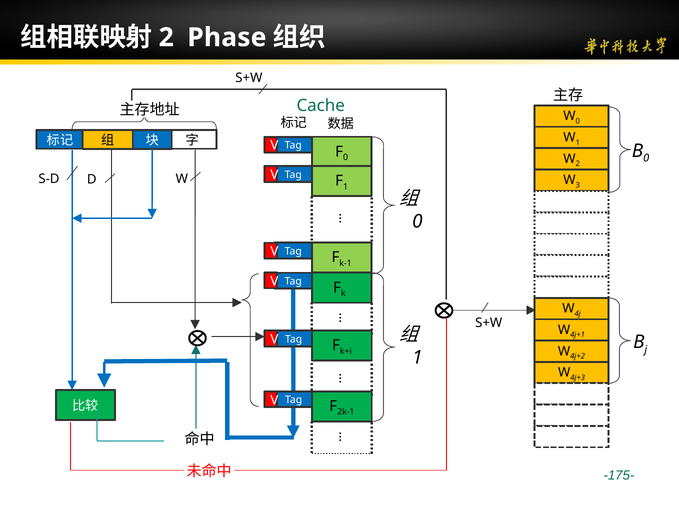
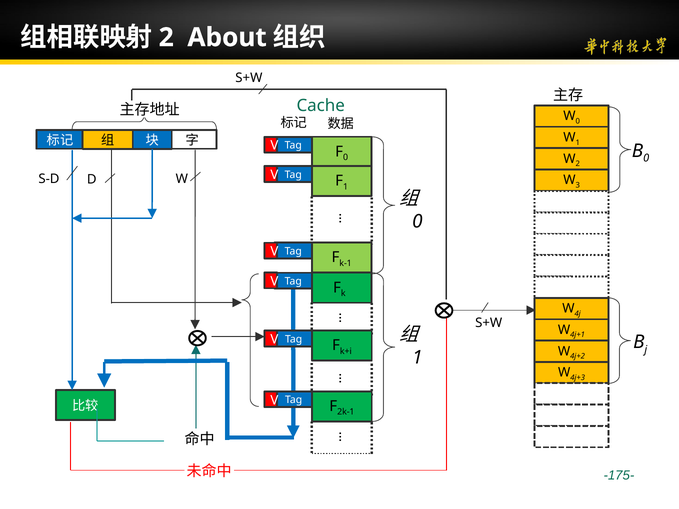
Phase: Phase -> About
